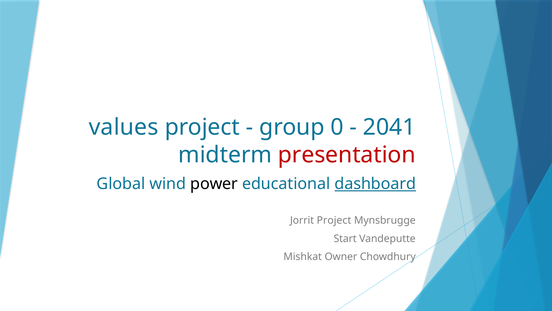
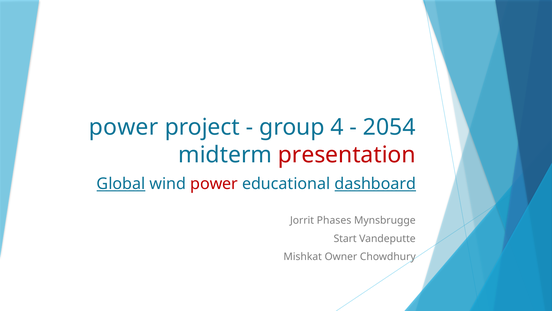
values at (124, 127): values -> power
0: 0 -> 4
2041: 2041 -> 2054
Global underline: none -> present
power at (214, 183) colour: black -> red
Jorrit Project: Project -> Phases
